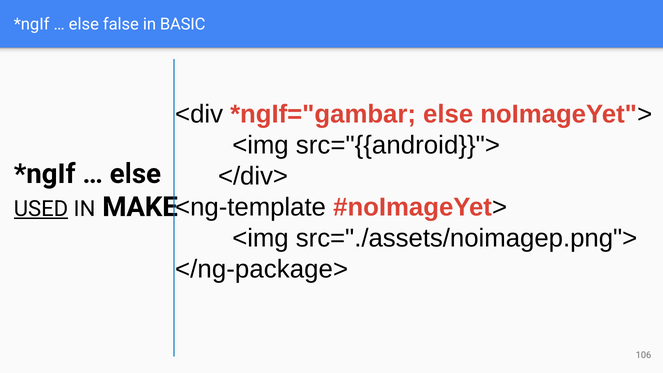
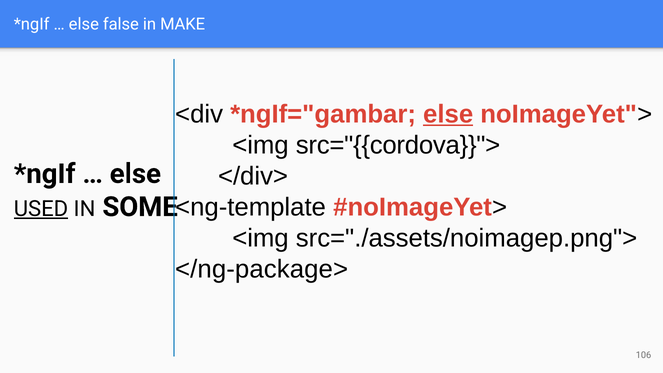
BASIC: BASIC -> MAKE
else at (448, 114) underline: none -> present
src="{{android}}">: src="{{android}}"> -> src="{{cordova}}">
MAKE: MAKE -> SOME
